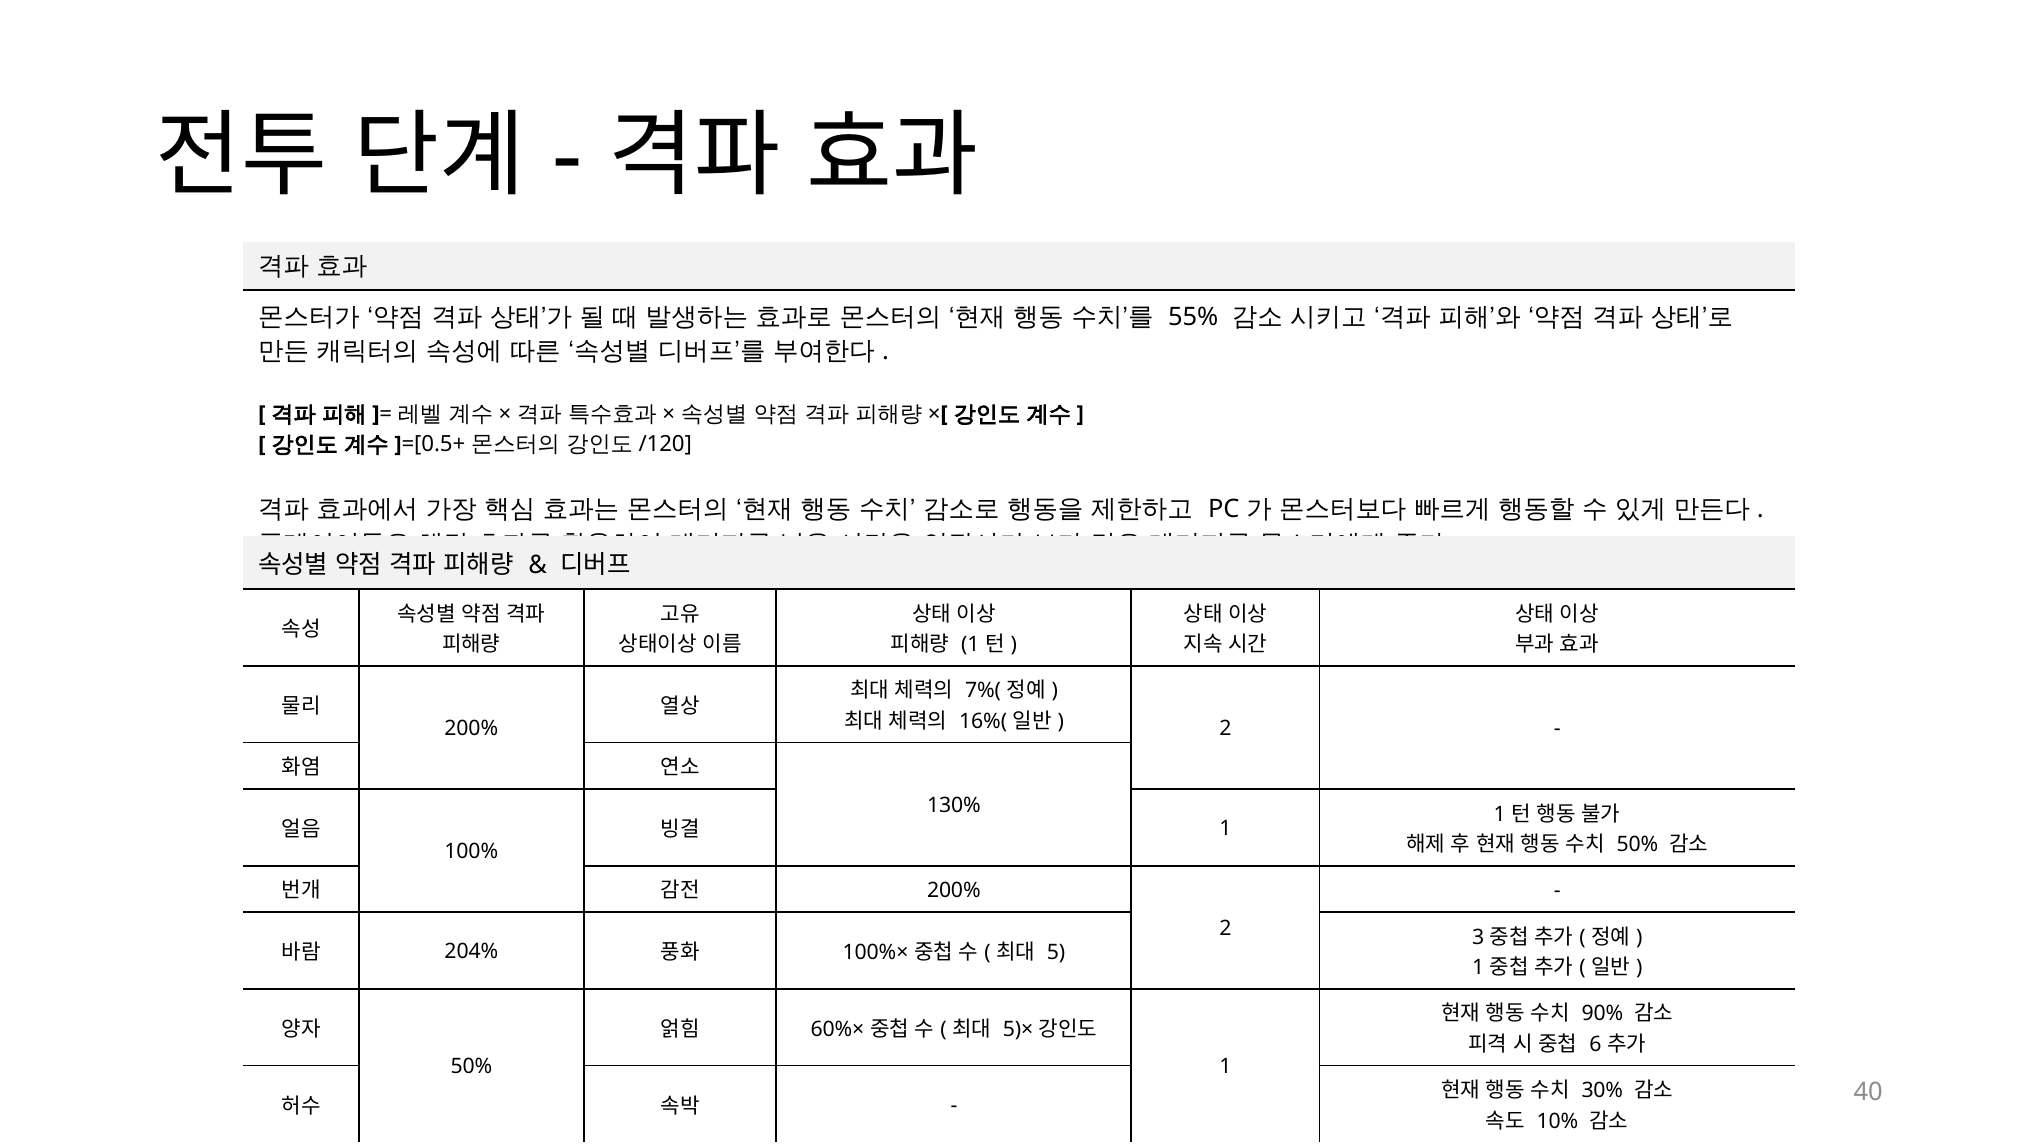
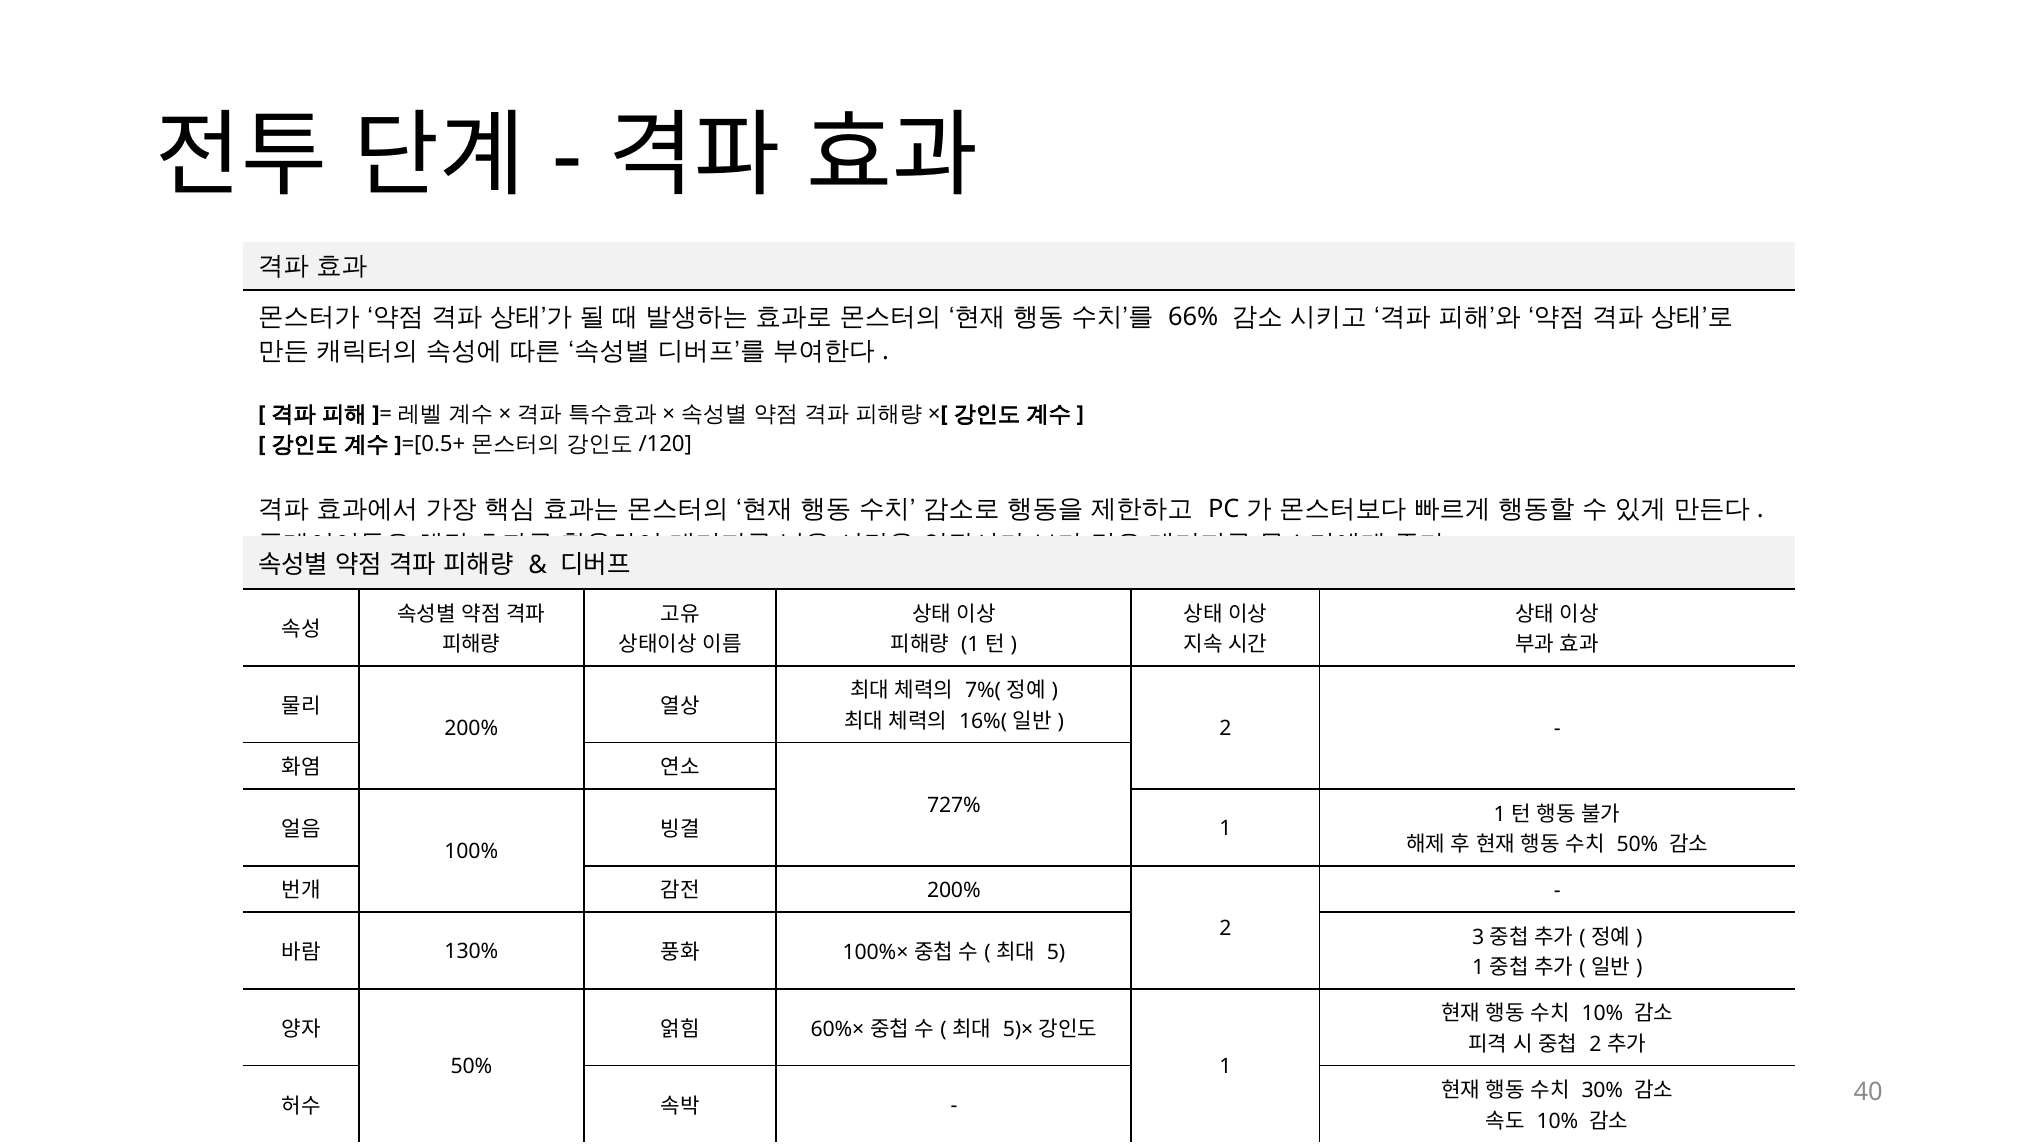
55%: 55% -> 66%
130%: 130% -> 727%
204%: 204% -> 130%
90% at (1602, 1014): 90% -> 10%
6 at (1595, 1045): 6 -> 2
